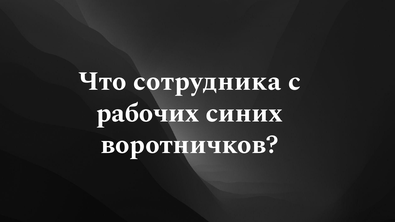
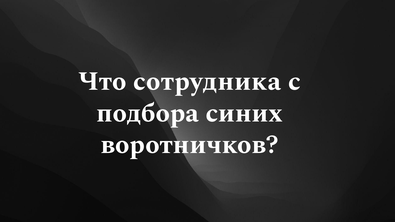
рабочих: рабочих -> подбора
